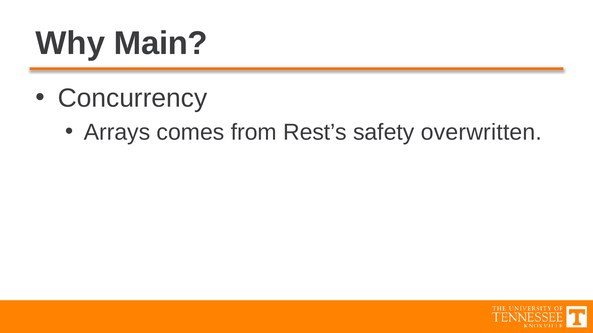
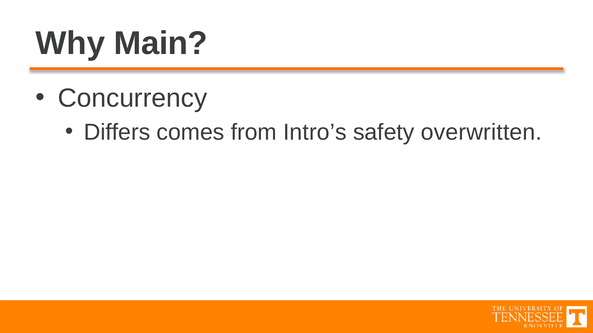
Arrays: Arrays -> Differs
Rest’s: Rest’s -> Intro’s
